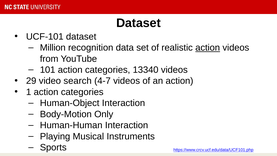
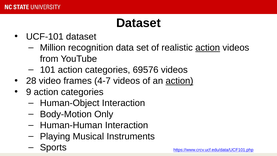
13340: 13340 -> 69576
29: 29 -> 28
search: search -> frames
action at (179, 81) underline: none -> present
1: 1 -> 9
